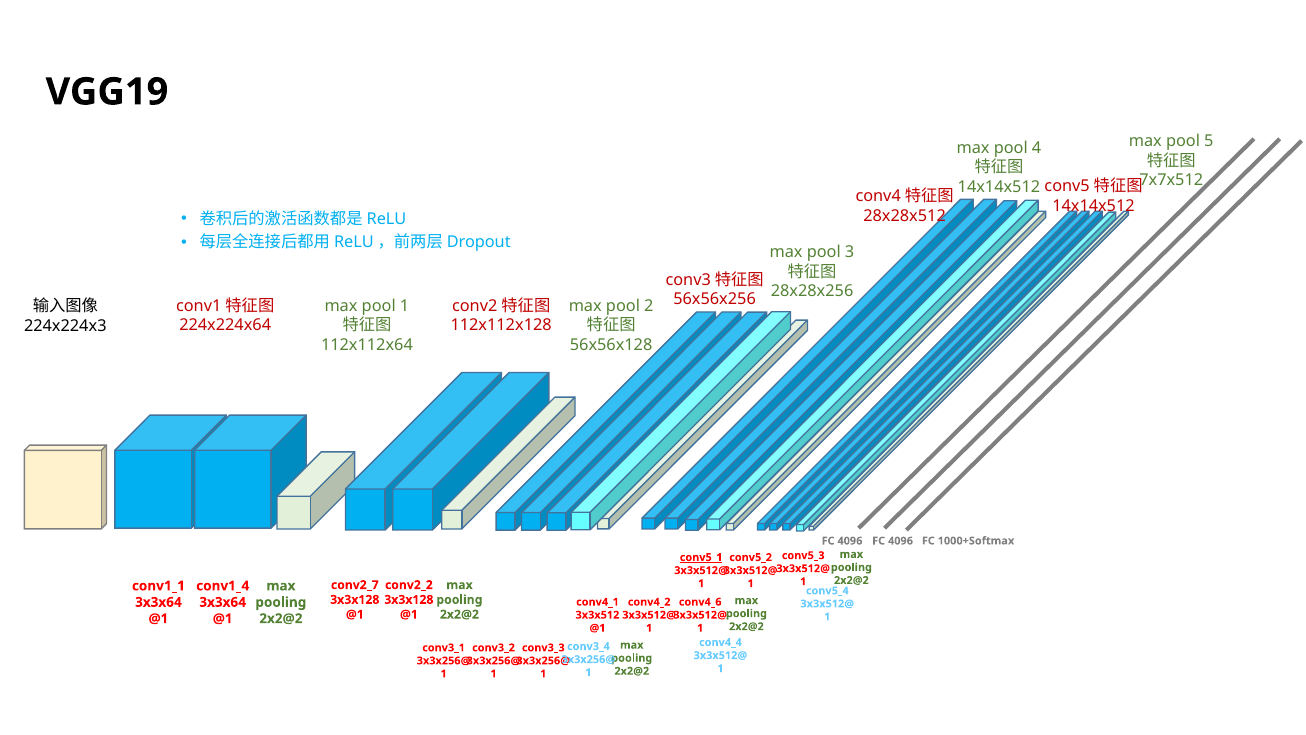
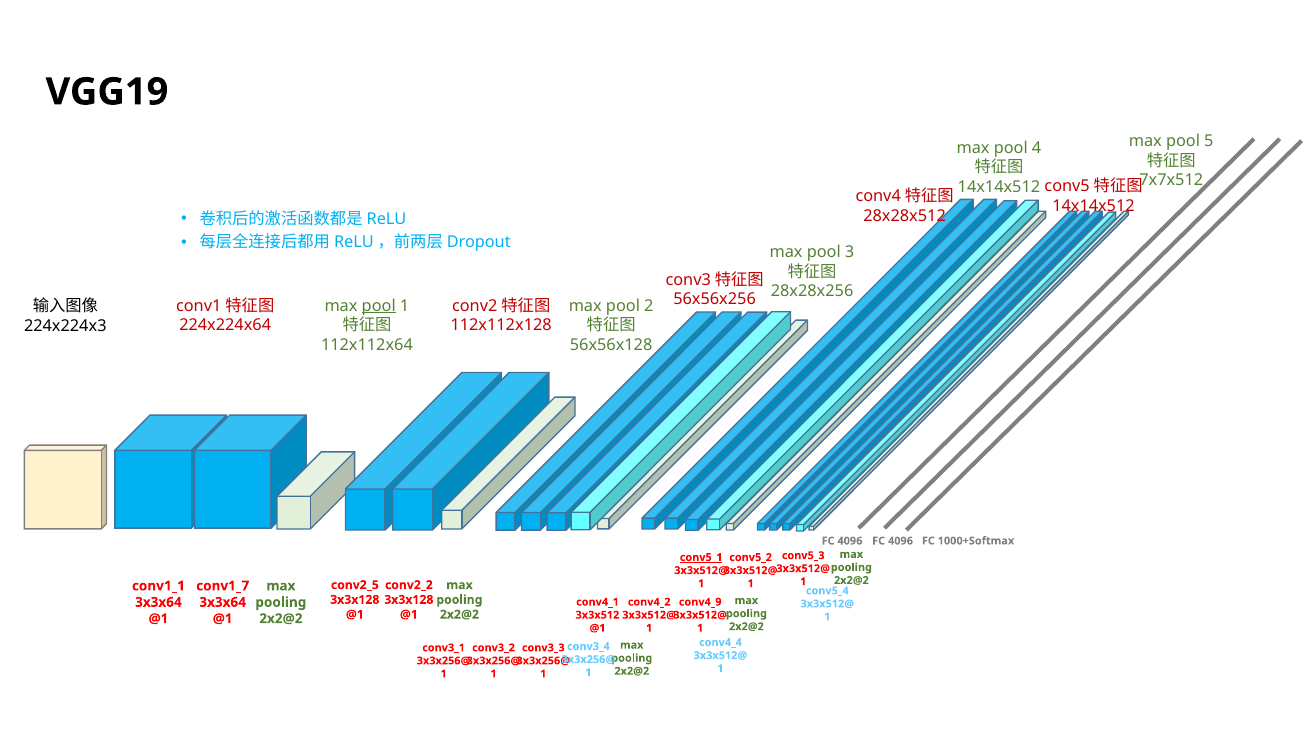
pool at (379, 306) underline: none -> present
conv2_7: conv2_7 -> conv2_5
conv1_4: conv1_4 -> conv1_7
conv4_6: conv4_6 -> conv4_9
